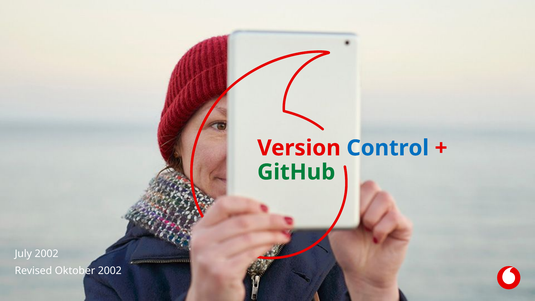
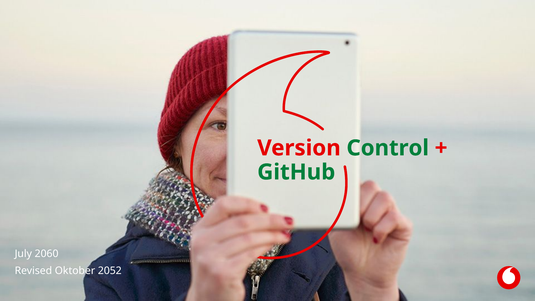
Control colour: blue -> green
July 2002: 2002 -> 2060
Oktober 2002: 2002 -> 2052
